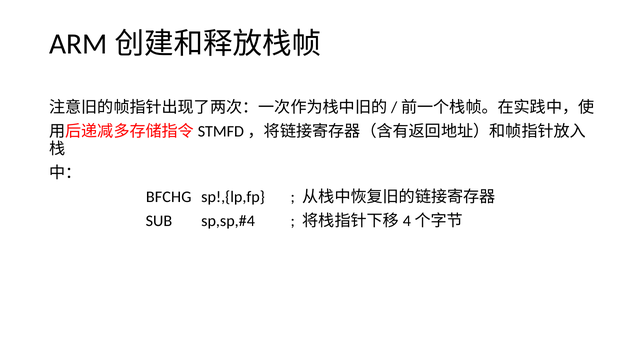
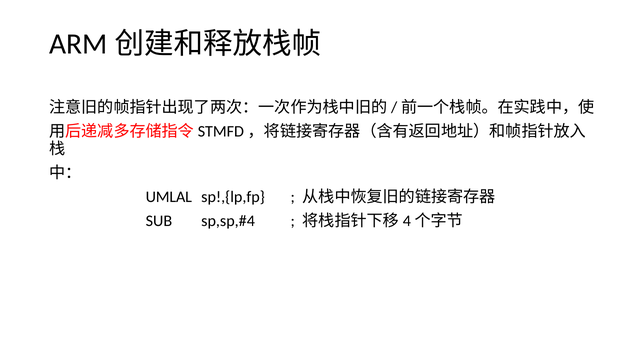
BFCHG: BFCHG -> UMLAL
